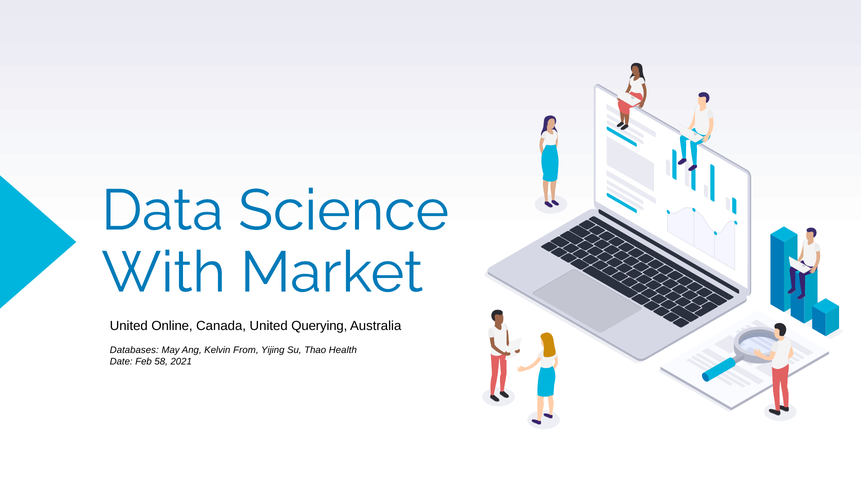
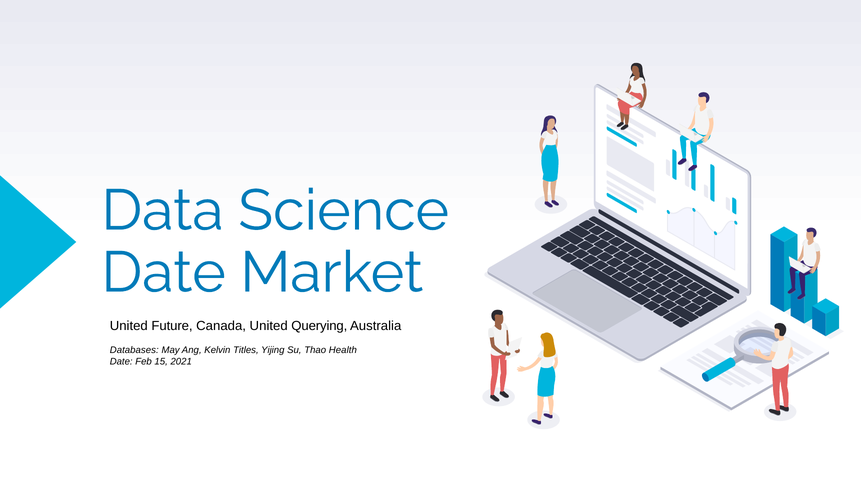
With at (164, 273): With -> Date
Online: Online -> Future
From: From -> Titles
58: 58 -> 15
